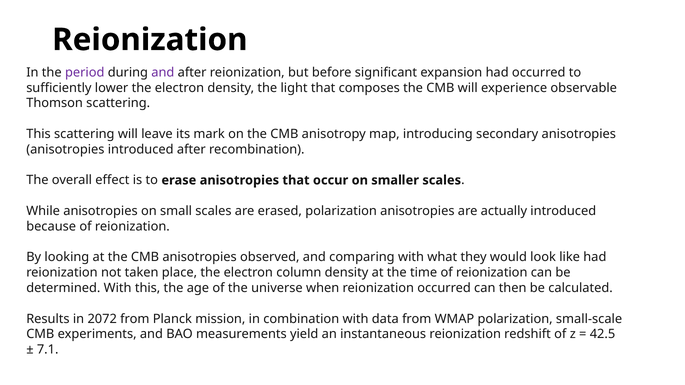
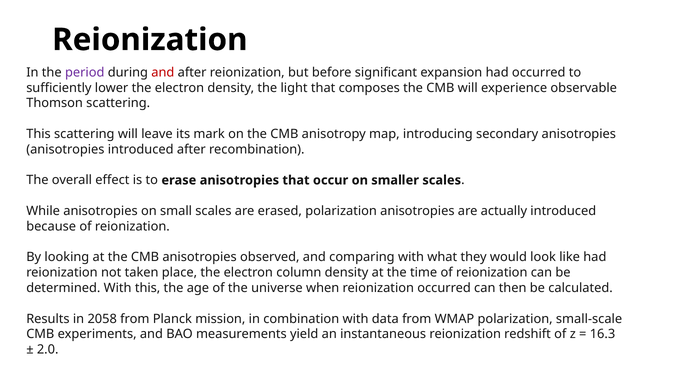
and at (163, 72) colour: purple -> red
2072: 2072 -> 2058
42.5: 42.5 -> 16.3
7.1: 7.1 -> 2.0
